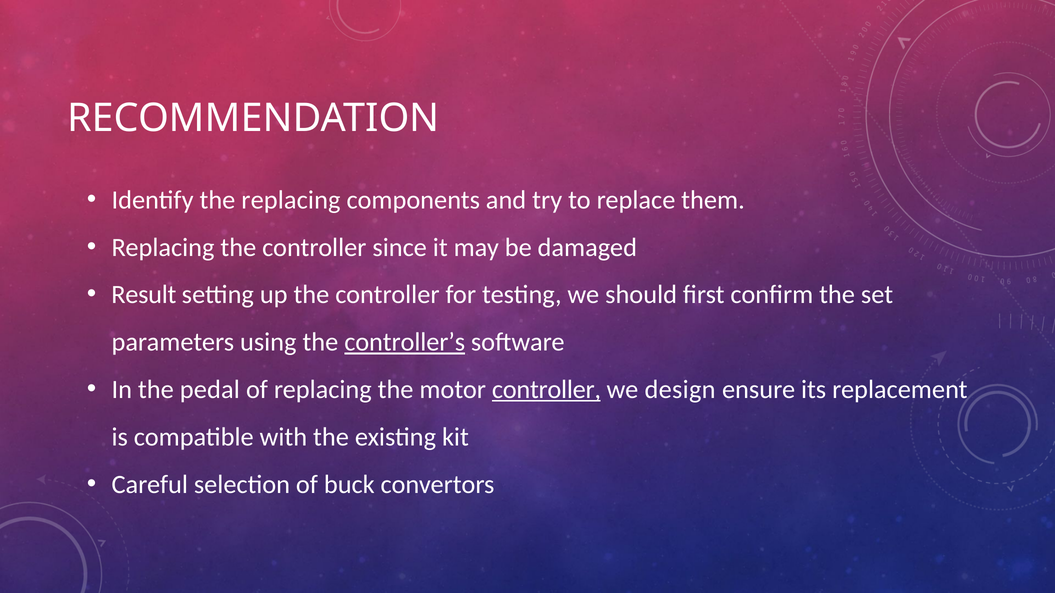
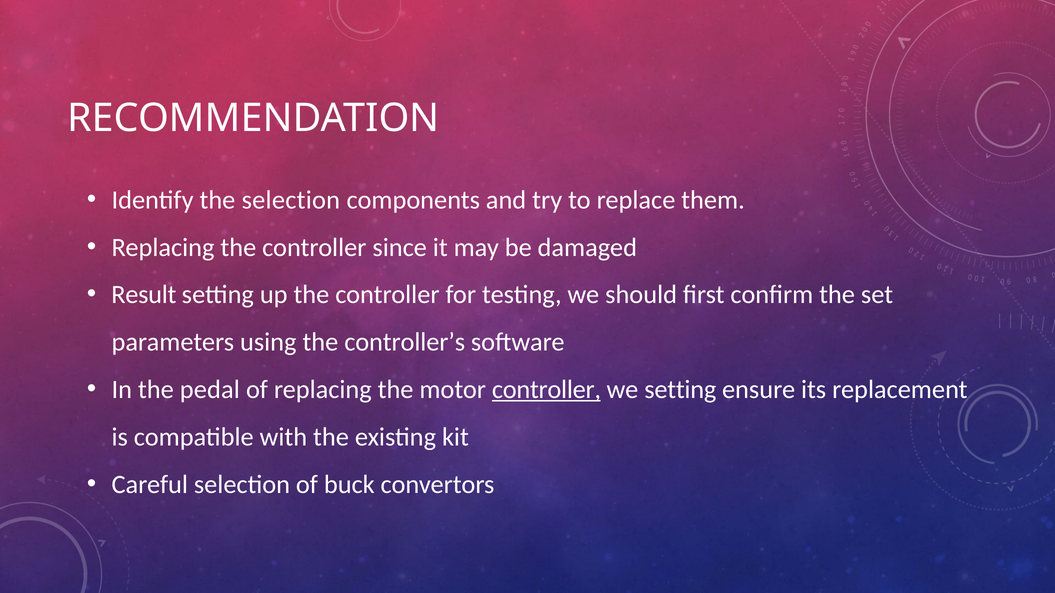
the replacing: replacing -> selection
controller’s underline: present -> none
we design: design -> setting
